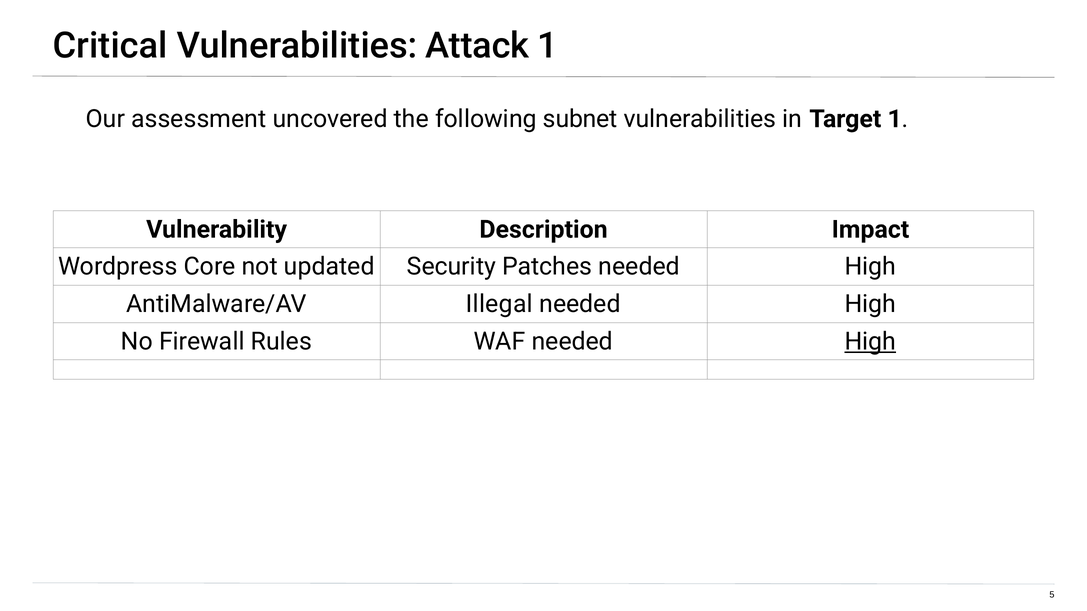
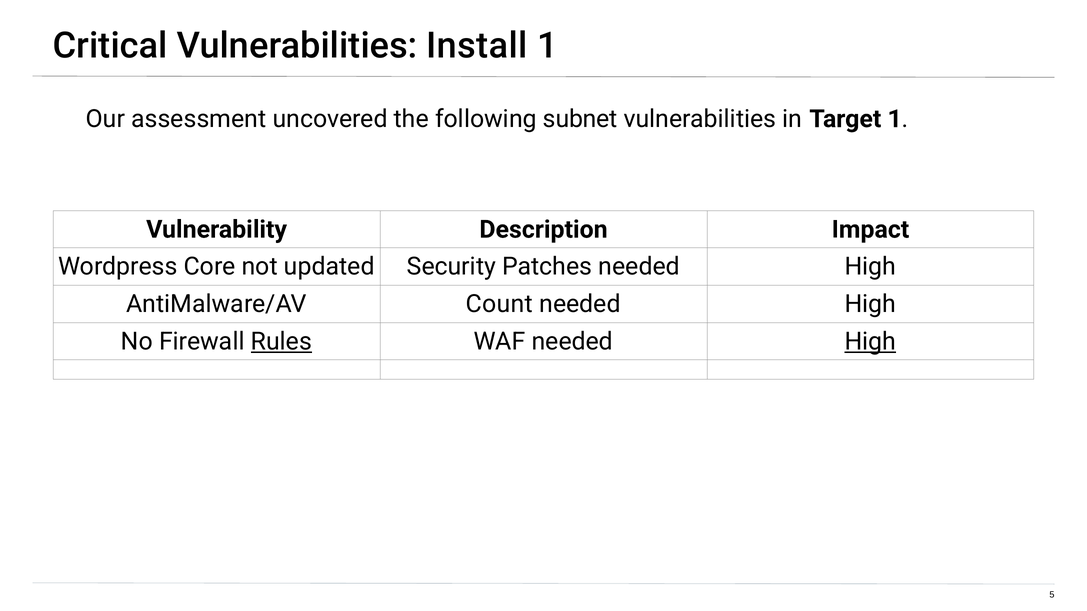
Attack: Attack -> Install
Illegal: Illegal -> Count
Rules underline: none -> present
